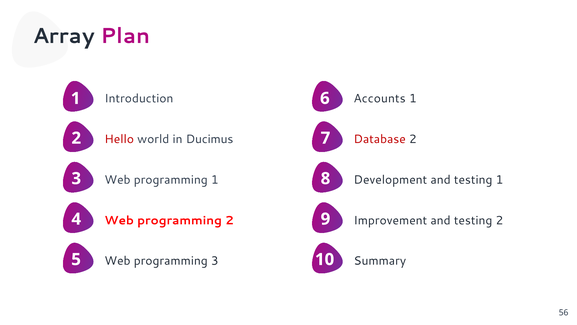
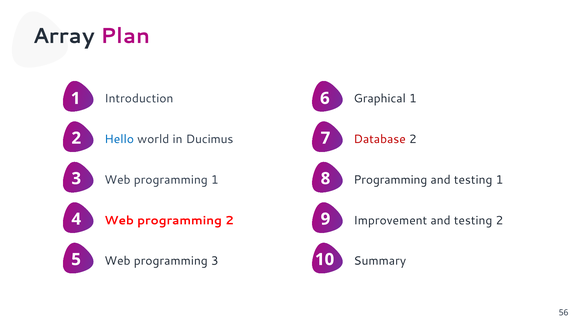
Accounts: Accounts -> Graphical
Hello colour: red -> blue
Development at (390, 180): Development -> Programming
